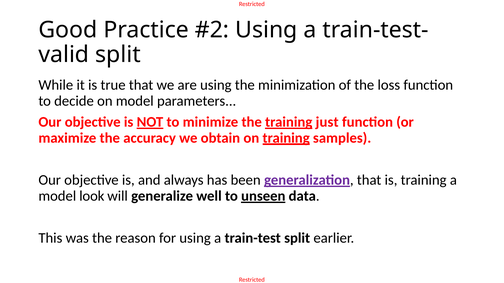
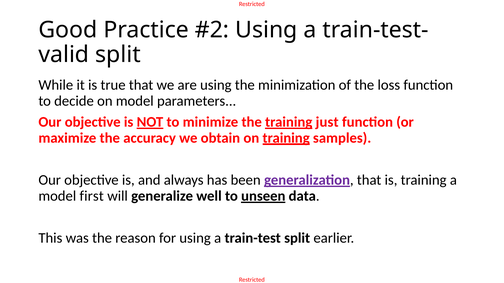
look: look -> first
